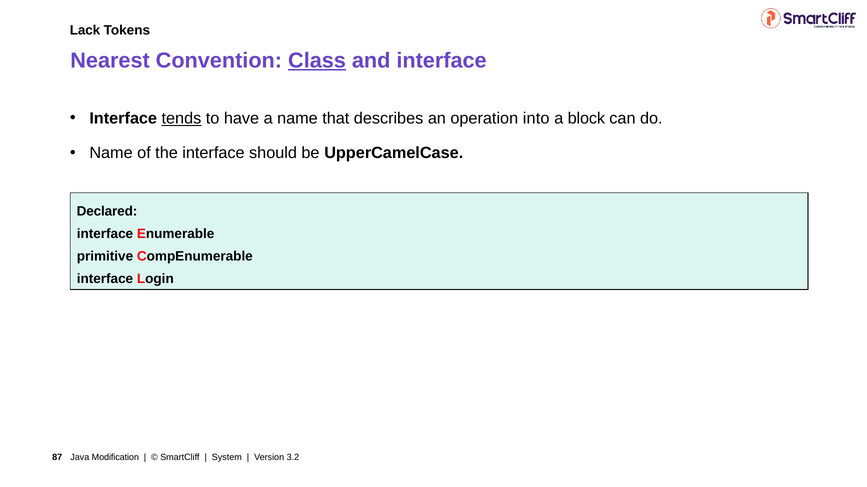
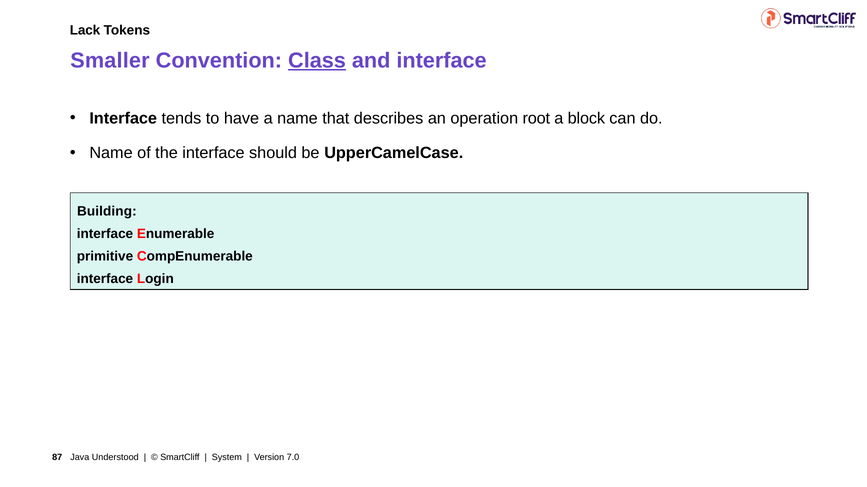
Nearest: Nearest -> Smaller
tends underline: present -> none
into: into -> root
Declared: Declared -> Building
Modification: Modification -> Understood
3.2: 3.2 -> 7.0
